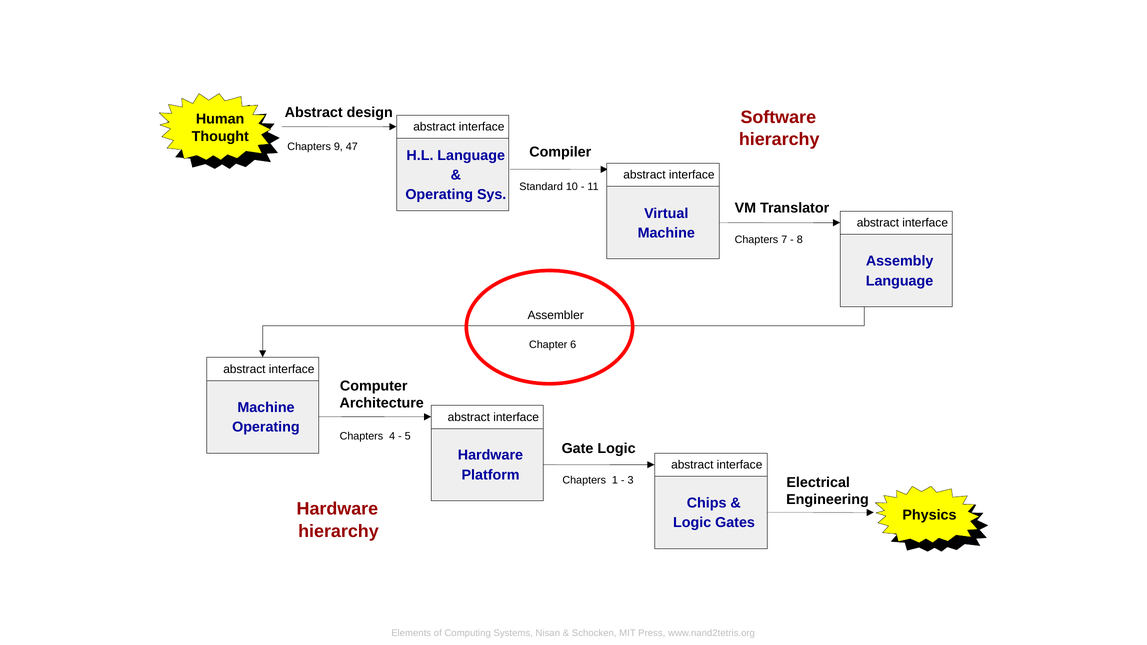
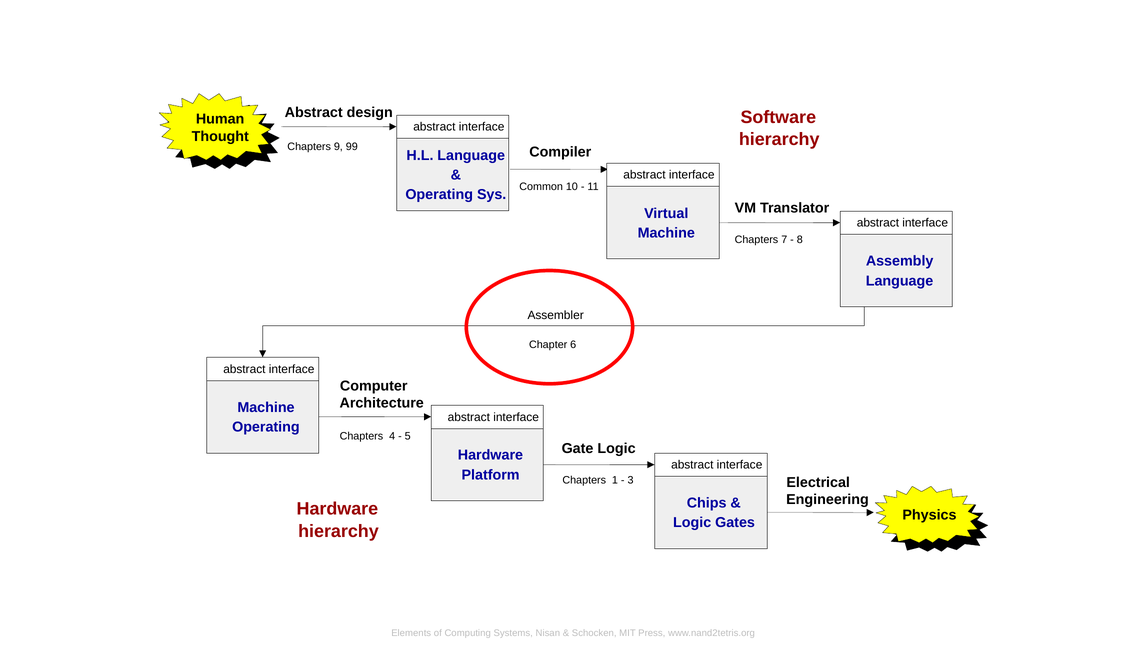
47: 47 -> 99
Standard: Standard -> Common
